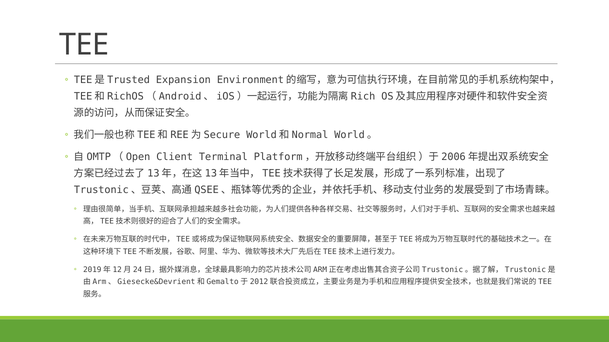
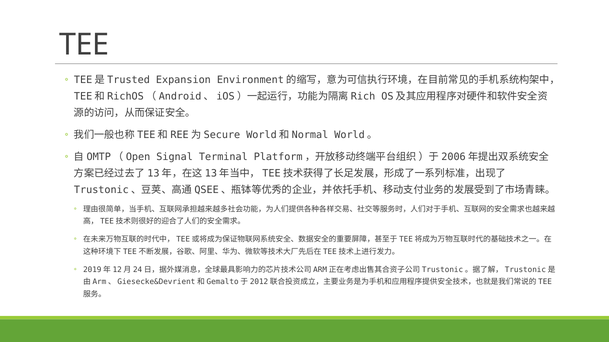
Client: Client -> Signal
